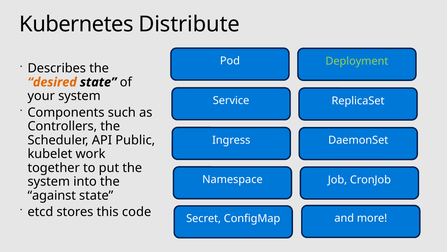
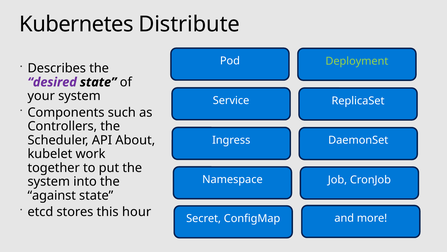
desired colour: orange -> purple
Public: Public -> About
code: code -> hour
